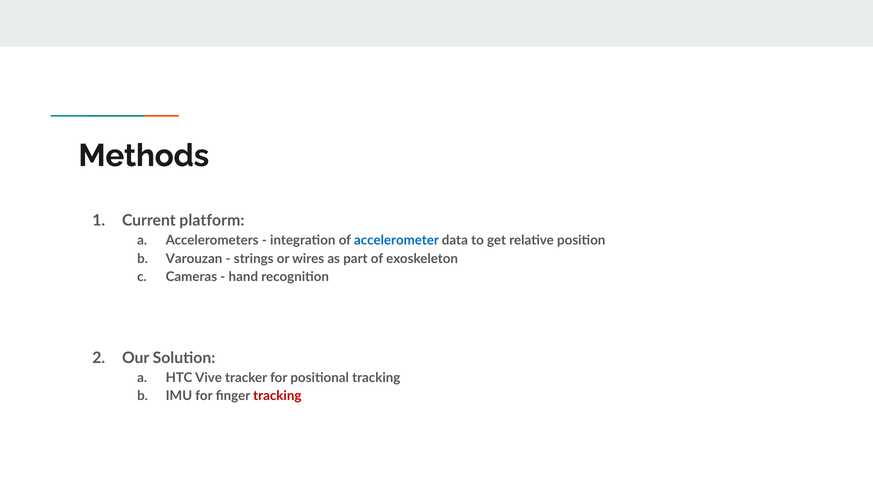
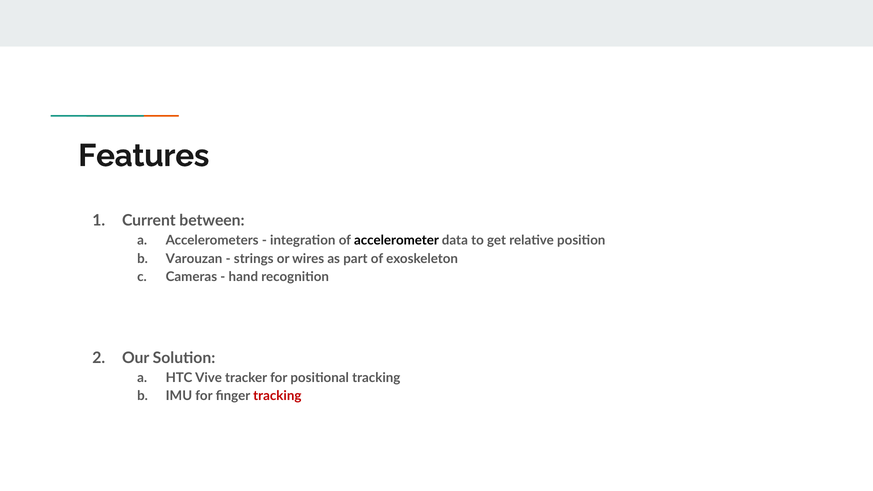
Methods: Methods -> Features
platform: platform -> between
accelerometer colour: blue -> black
